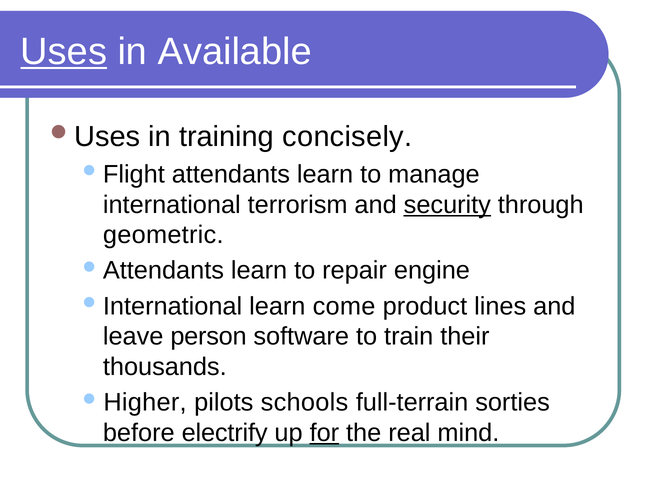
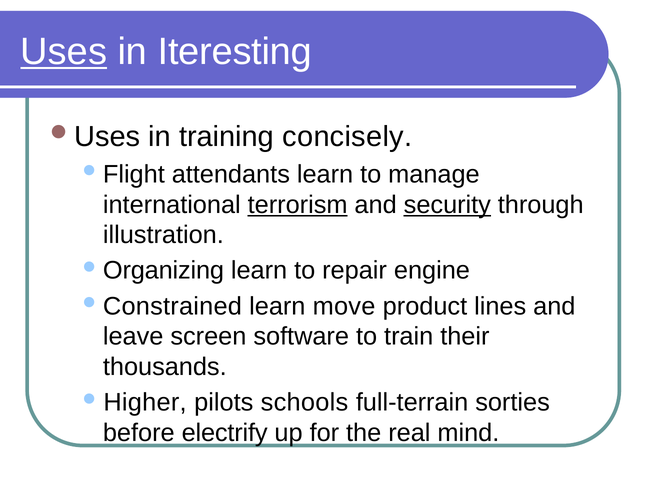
Available: Available -> Iteresting
terrorism underline: none -> present
geometric: geometric -> illustration
Attendants at (163, 271): Attendants -> Organizing
International at (173, 306): International -> Constrained
come: come -> move
person: person -> screen
for underline: present -> none
